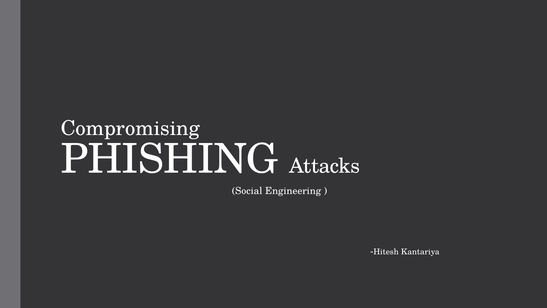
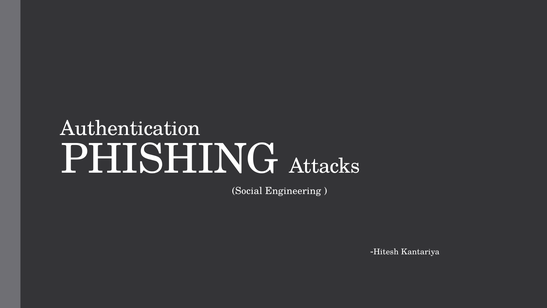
Compromising: Compromising -> Authentication
